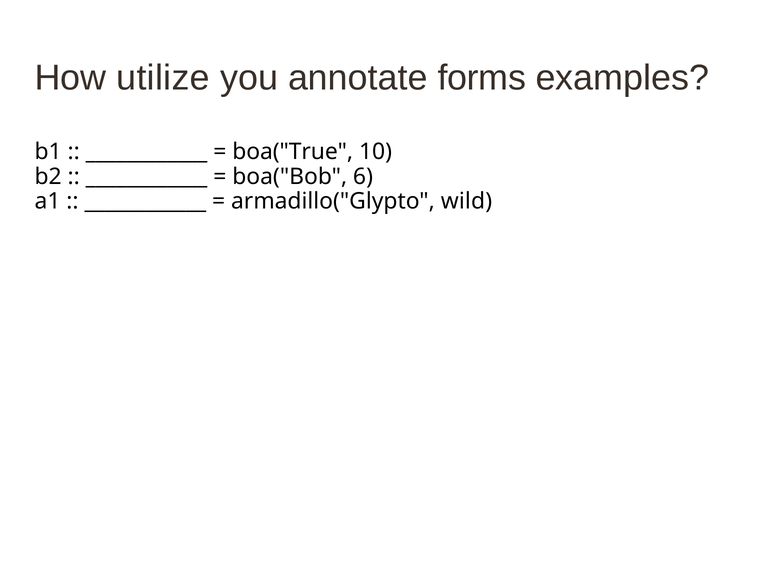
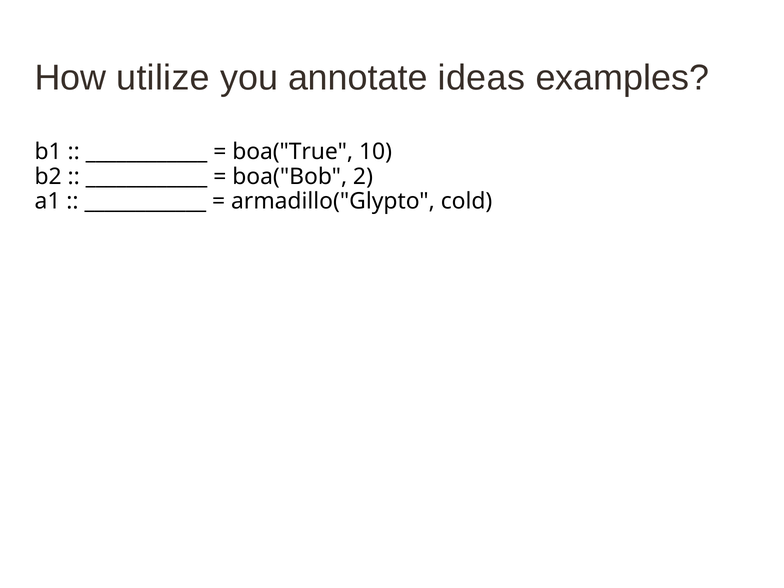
forms: forms -> ideas
6: 6 -> 2
wild: wild -> cold
